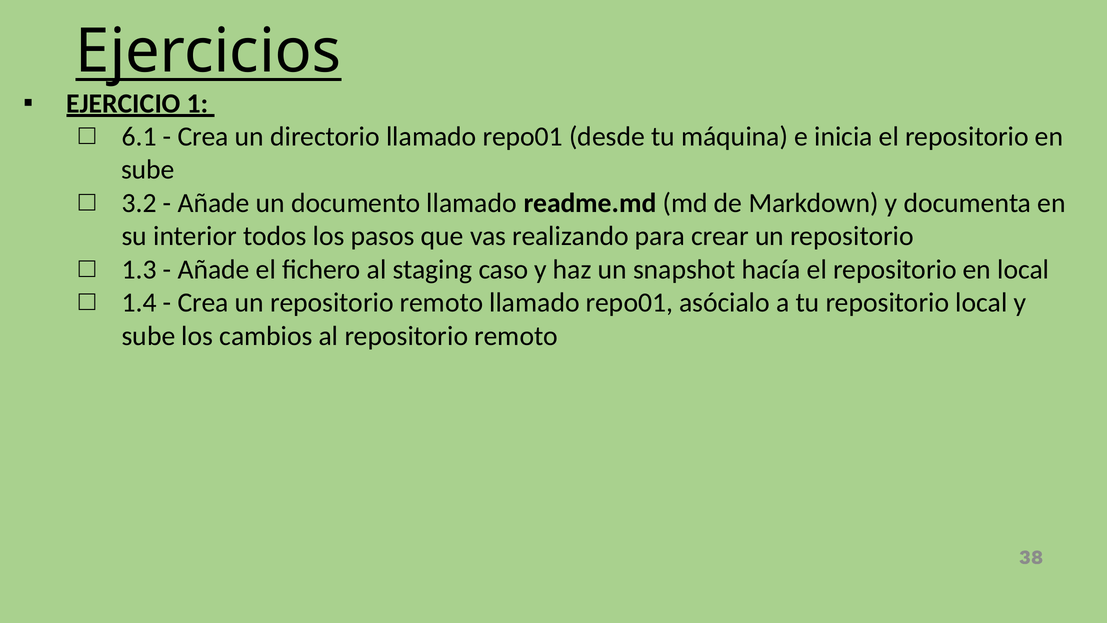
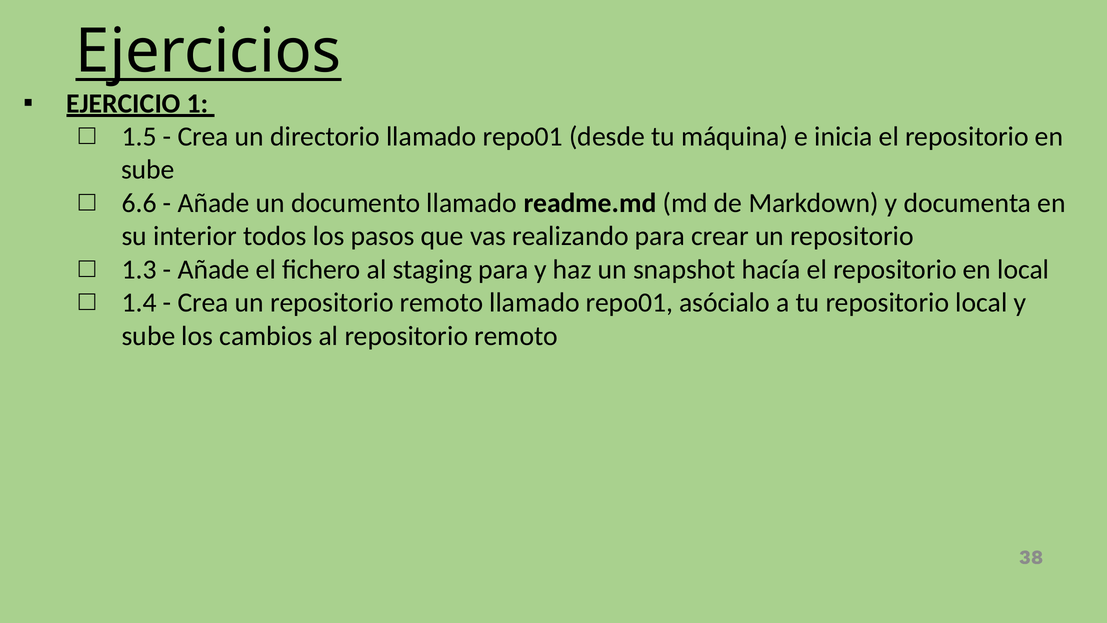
6.1: 6.1 -> 1.5
3.2: 3.2 -> 6.6
staging caso: caso -> para
